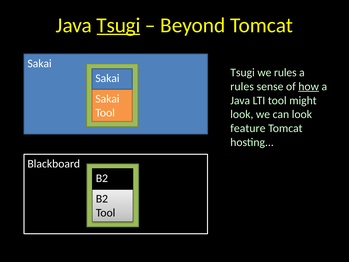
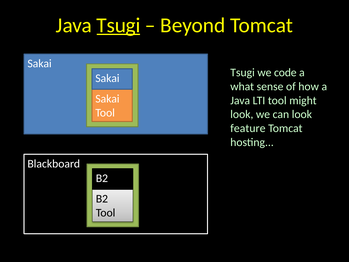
we rules: rules -> code
rules at (242, 86): rules -> what
how underline: present -> none
